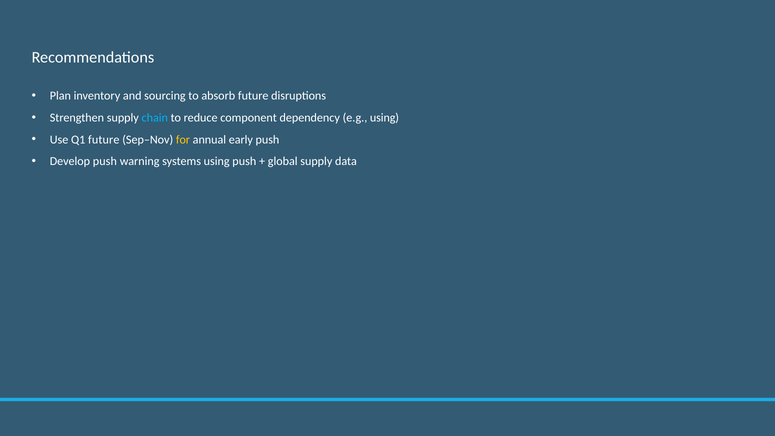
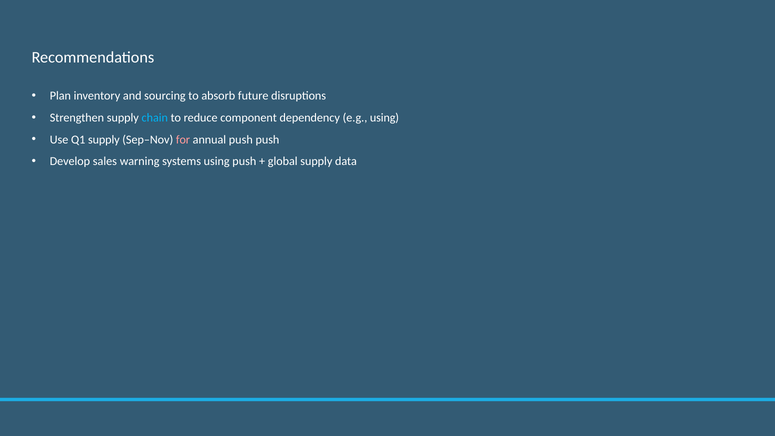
Q1 future: future -> supply
for colour: yellow -> pink
annual early: early -> push
Develop push: push -> sales
